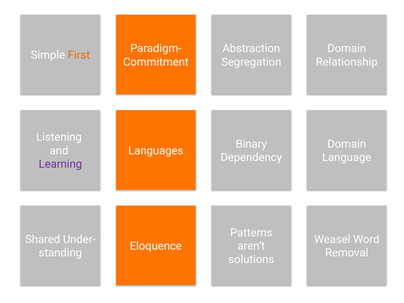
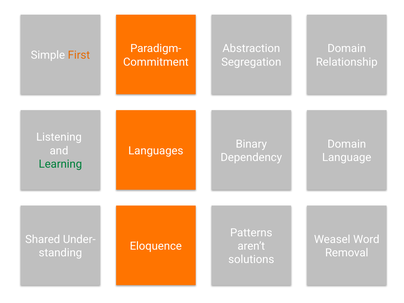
Learning colour: purple -> green
